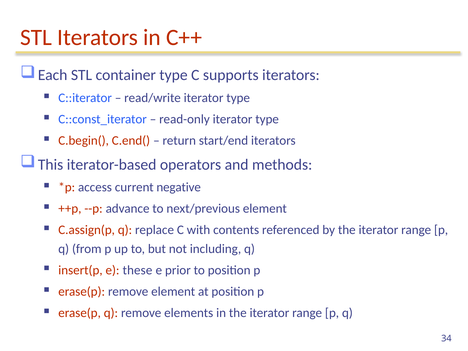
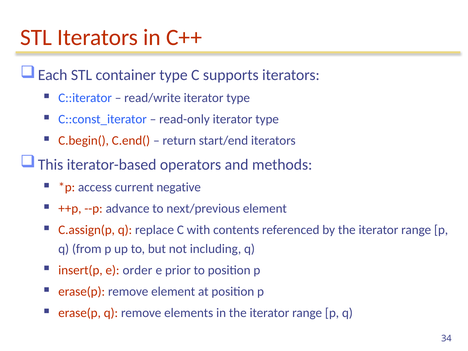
these: these -> order
